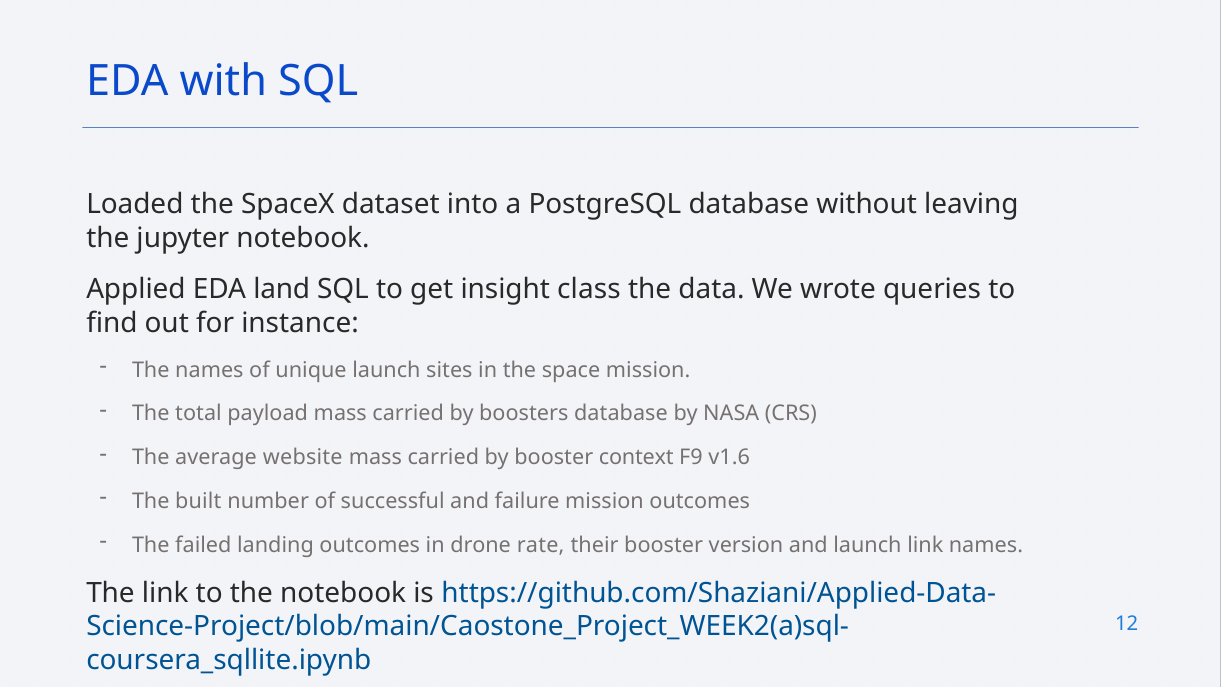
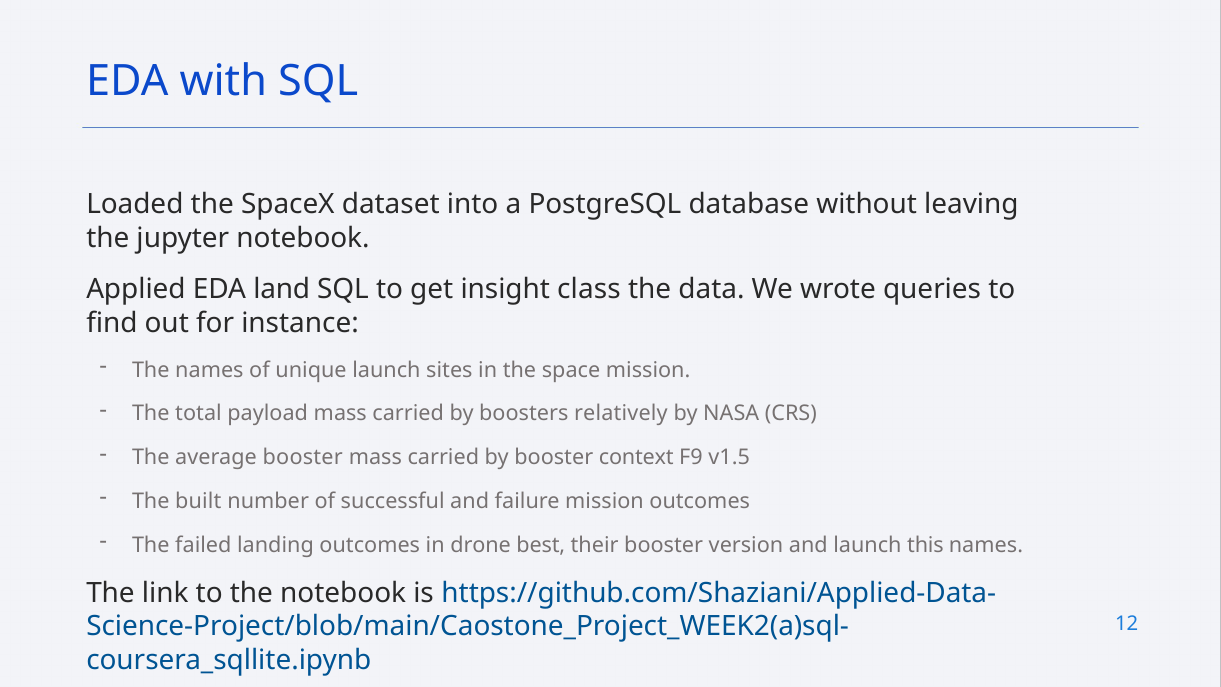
boosters database: database -> relatively
average website: website -> booster
v1.6: v1.6 -> v1.5
rate: rate -> best
launch link: link -> this
